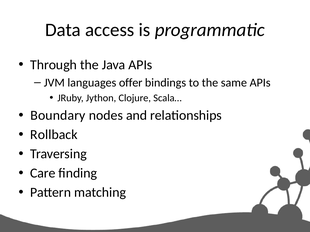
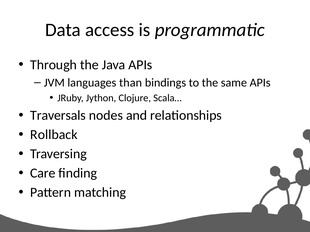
offer: offer -> than
Boundary: Boundary -> Traversals
